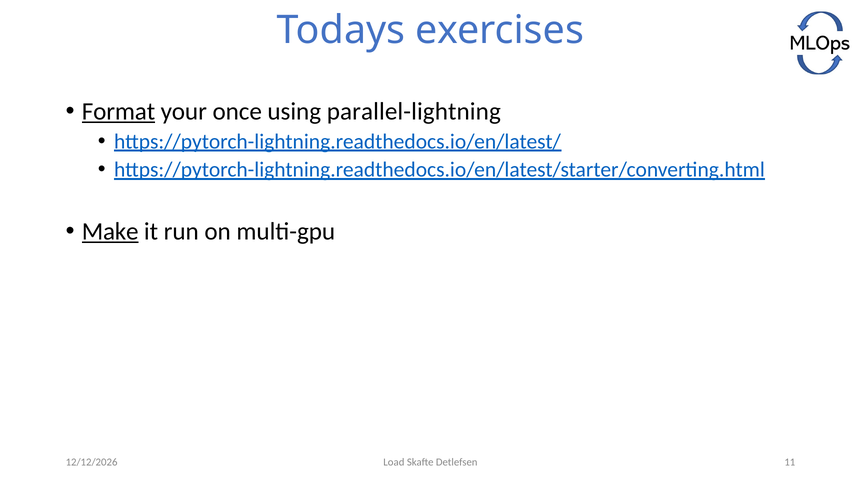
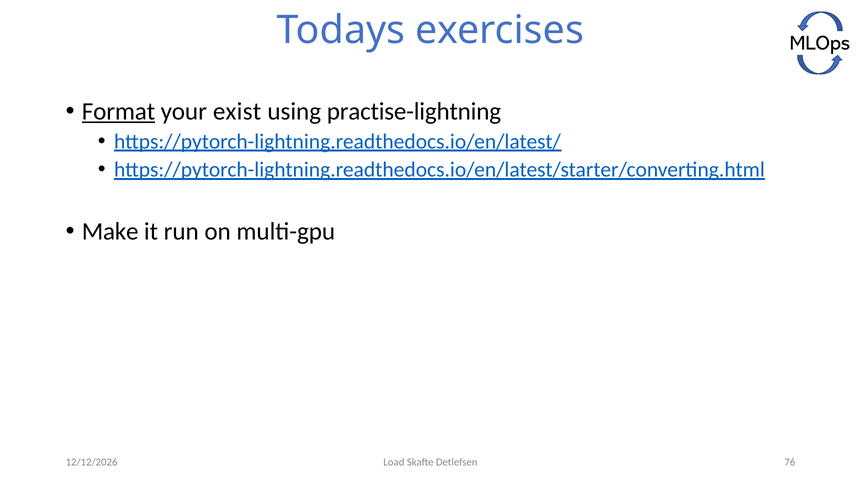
once: once -> exist
parallel-lightning: parallel-lightning -> practise-lightning
Make underline: present -> none
11: 11 -> 76
